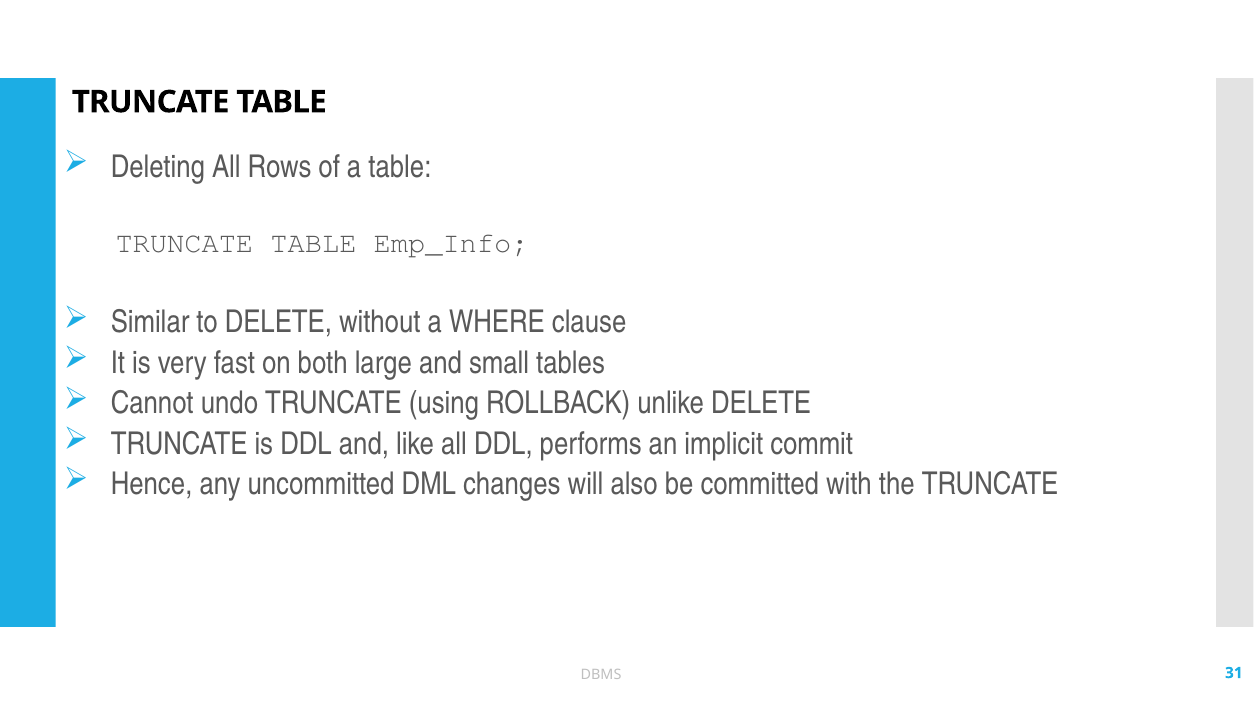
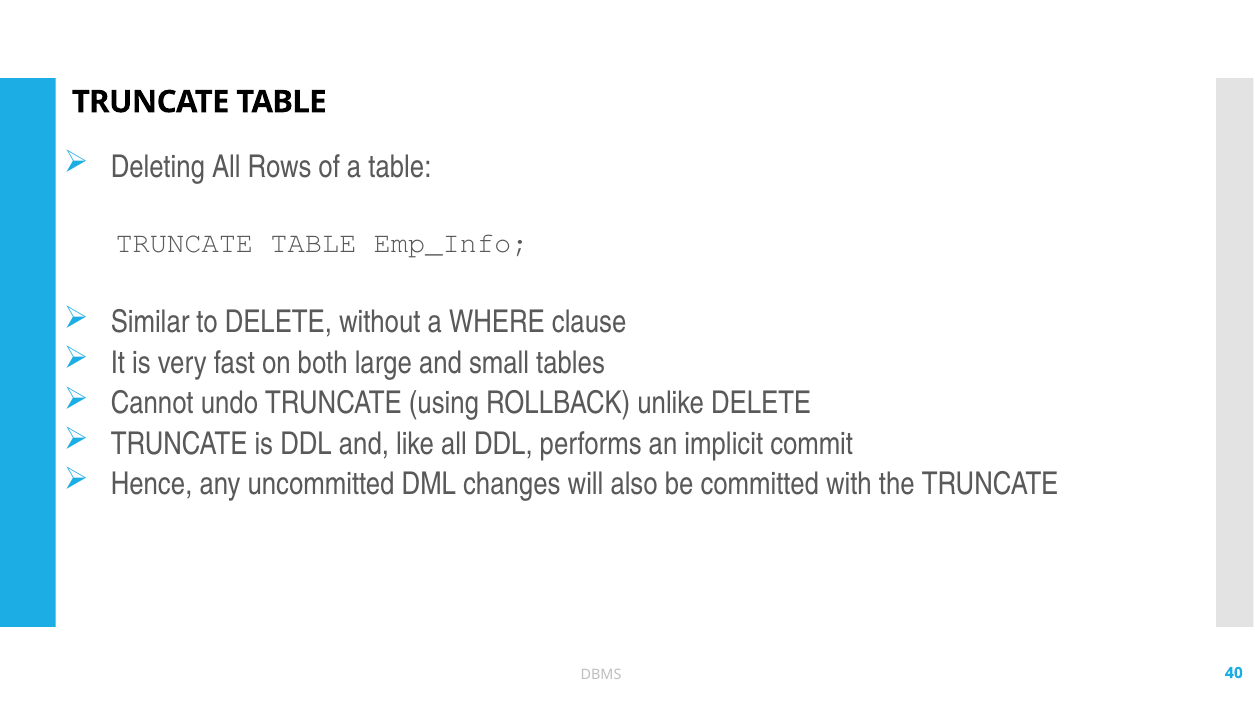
31: 31 -> 40
